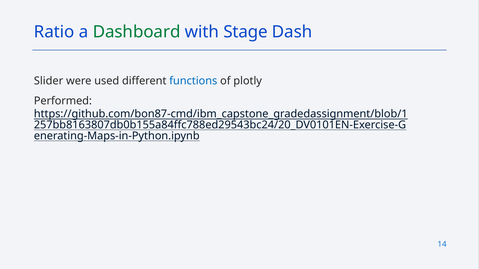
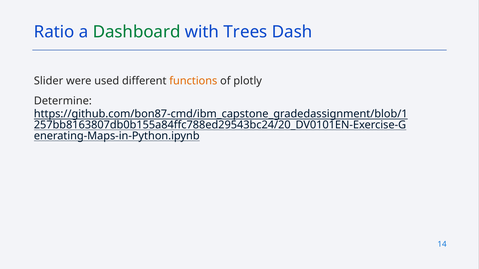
Stage: Stage -> Trees
functions colour: blue -> orange
Performed: Performed -> Determine
